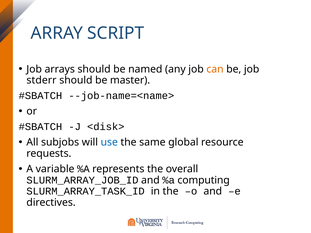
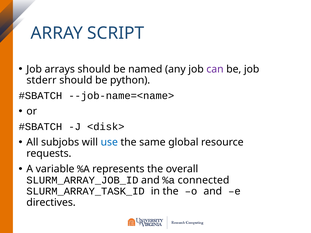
can colour: orange -> purple
master: master -> python
computing: computing -> connected
